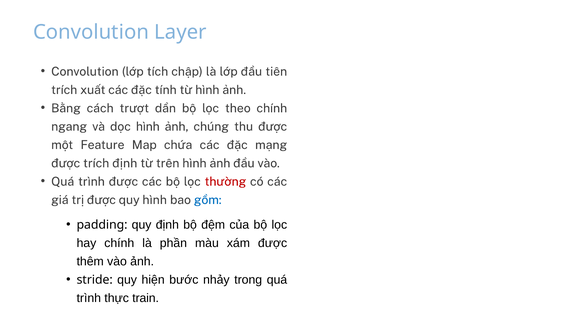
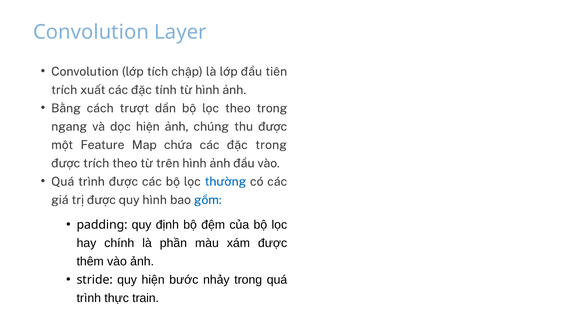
theo chính: chính -> trong
dọc hình: hình -> hiện
đặc mạng: mạng -> trong
trích định: định -> theo
thường colour: red -> blue
